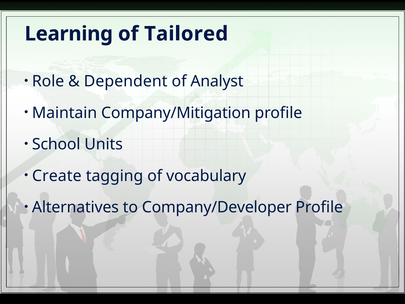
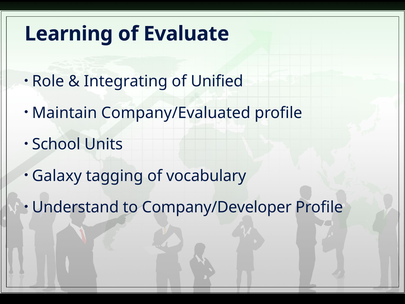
Tailored: Tailored -> Evaluate
Dependent: Dependent -> Integrating
Analyst: Analyst -> Unified
Company/Mitigation: Company/Mitigation -> Company/Evaluated
Create: Create -> Galaxy
Alternatives: Alternatives -> Understand
